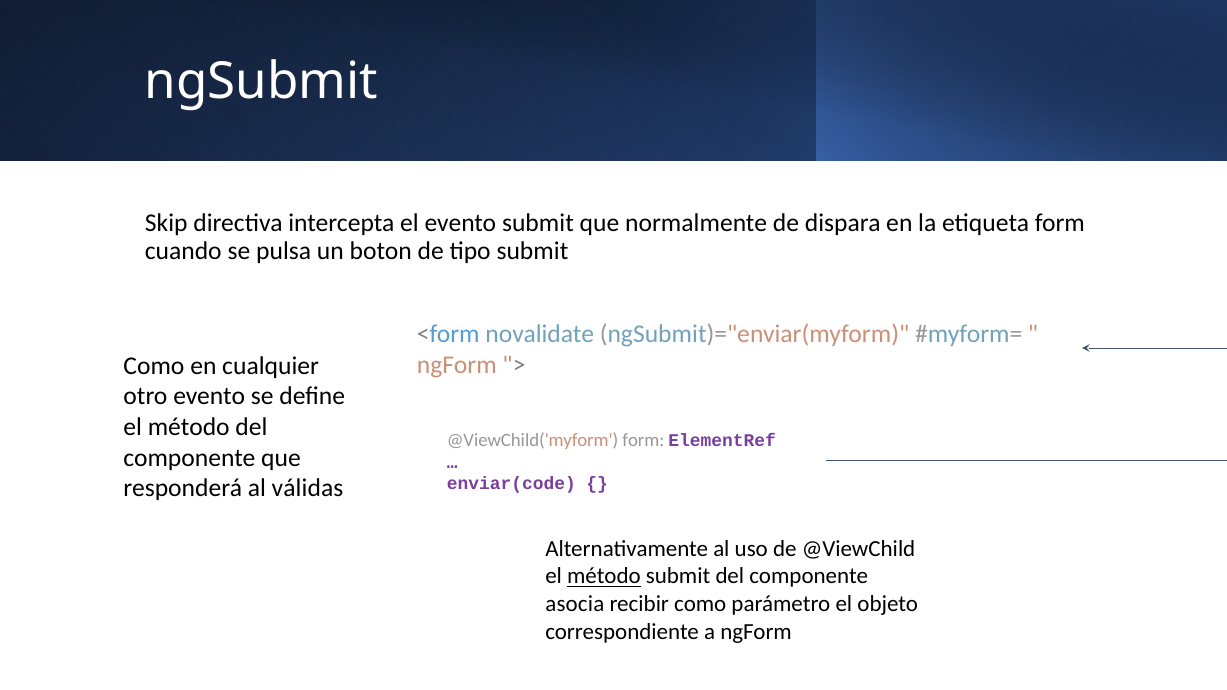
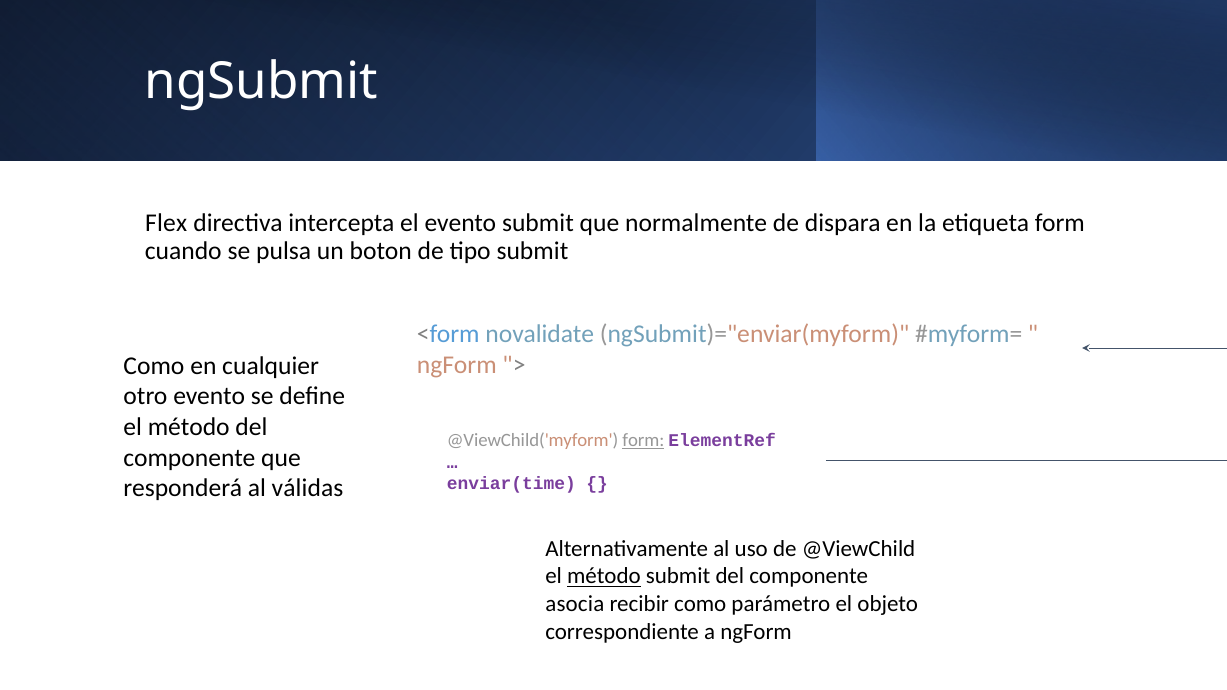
Skip: Skip -> Flex
form at (643, 440) underline: none -> present
enviar(code: enviar(code -> enviar(time
